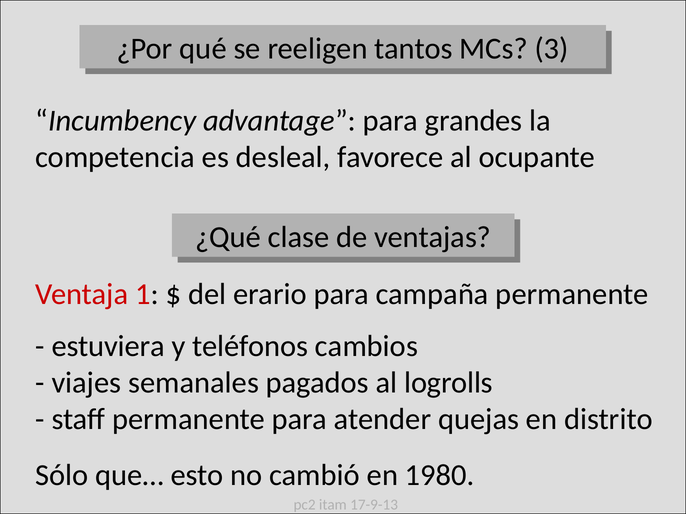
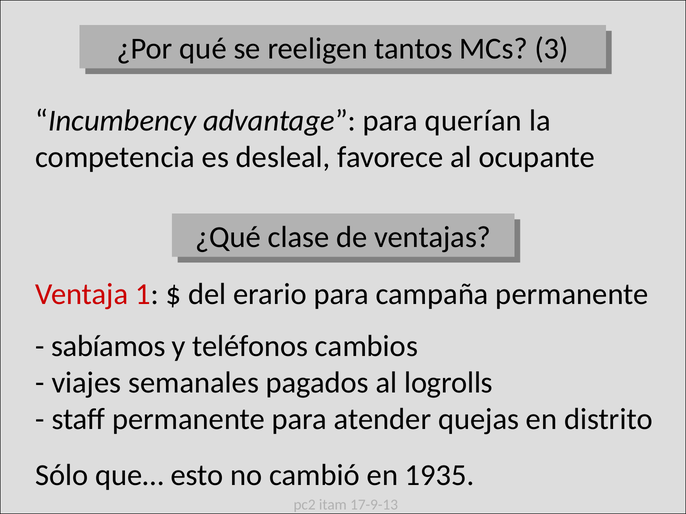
grandes: grandes -> querían
estuviera: estuviera -> sabíamos
1980: 1980 -> 1935
